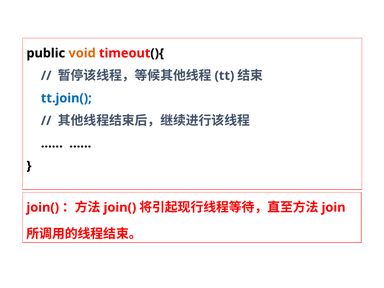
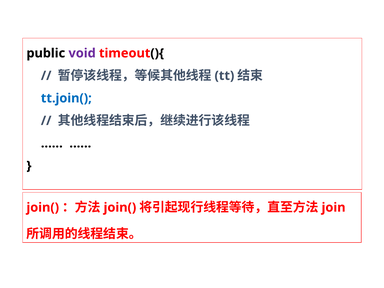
void colour: orange -> purple
